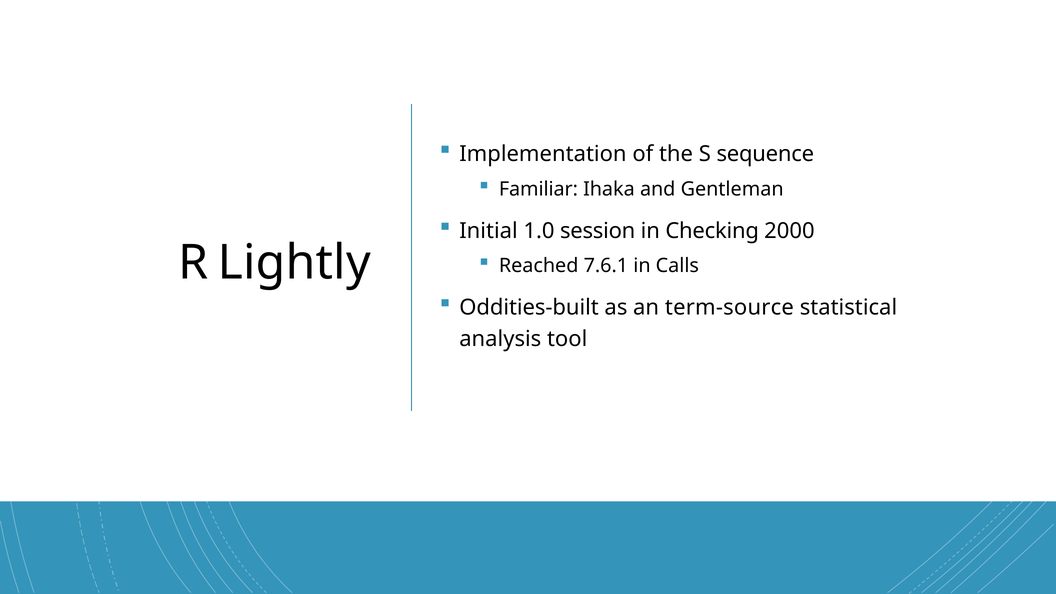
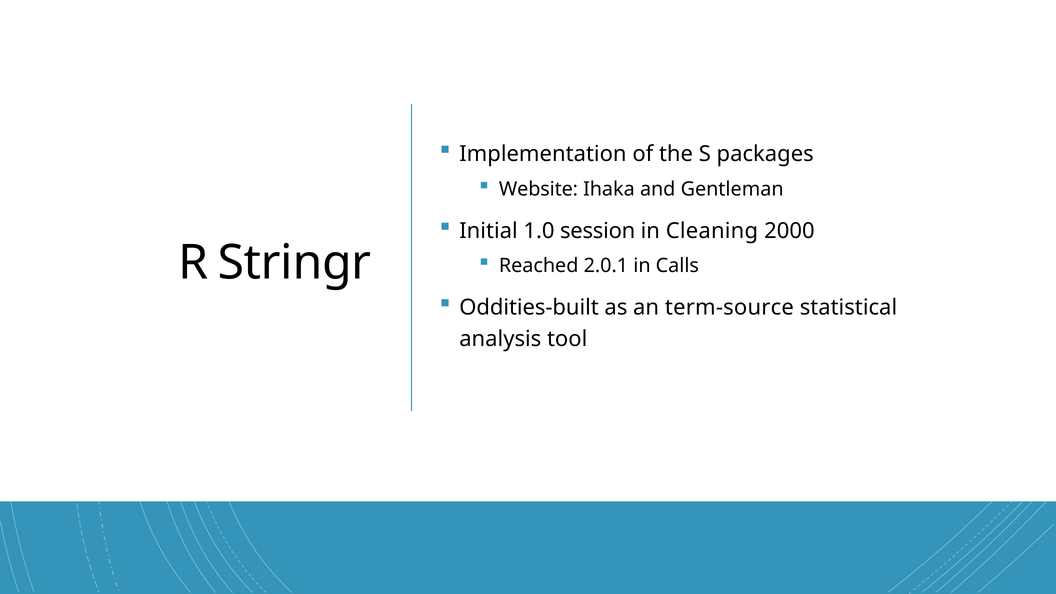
sequence: sequence -> packages
Familiar: Familiar -> Website
Checking: Checking -> Cleaning
Lightly: Lightly -> Stringr
7.6.1: 7.6.1 -> 2.0.1
